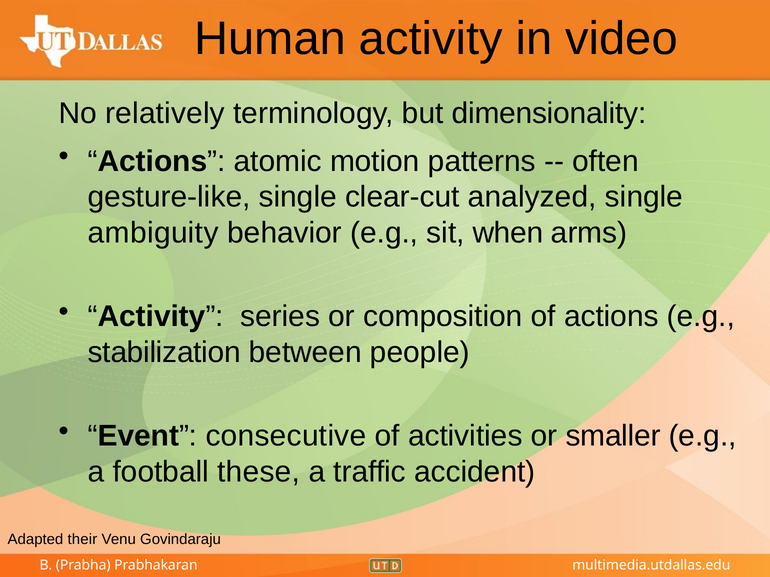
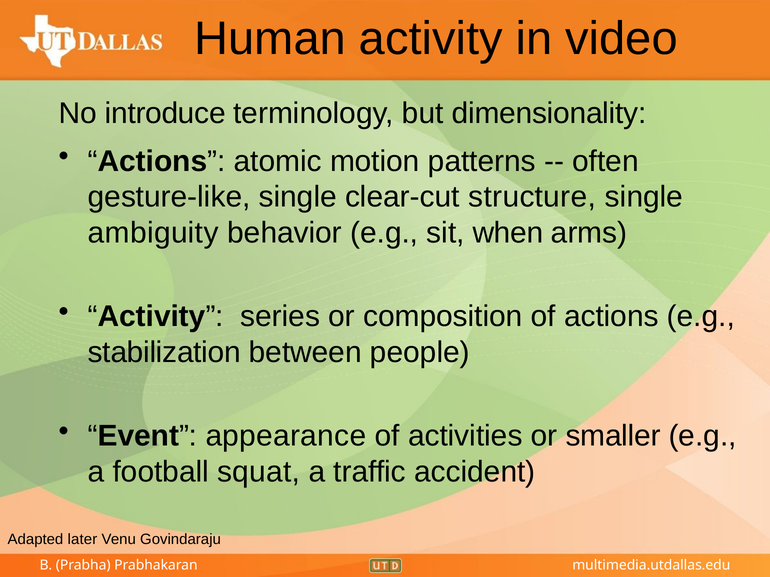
relatively: relatively -> introduce
analyzed: analyzed -> structure
consecutive: consecutive -> appearance
these: these -> squat
their: their -> later
